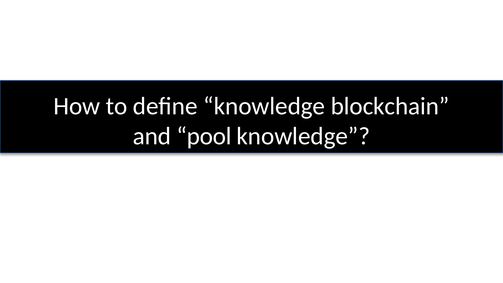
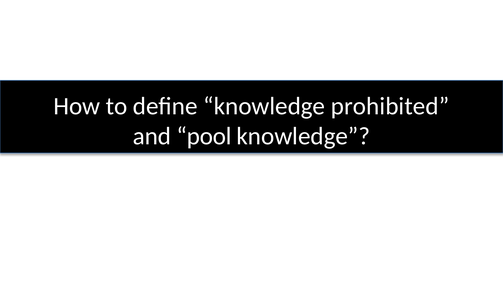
blockchain: blockchain -> prohibited
